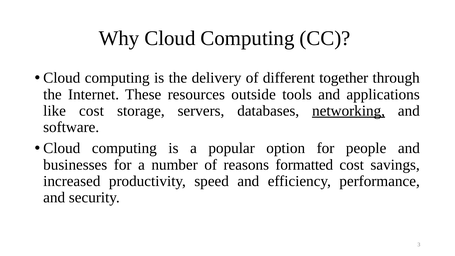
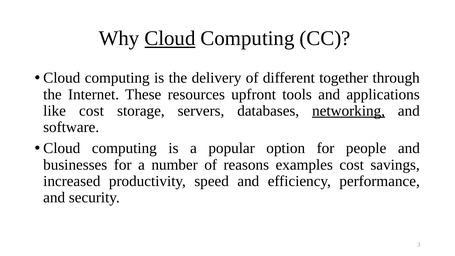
Cloud at (170, 38) underline: none -> present
outside: outside -> upfront
formatted: formatted -> examples
